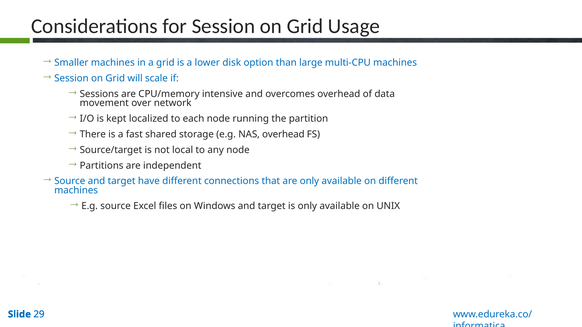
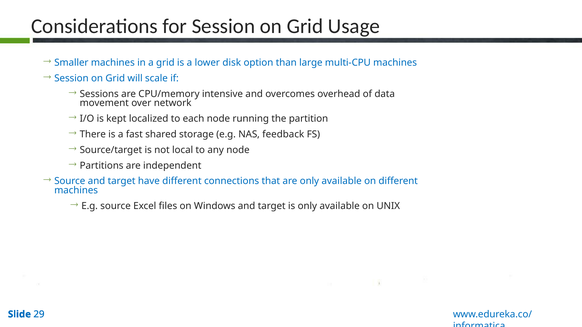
NAS overhead: overhead -> feedback
